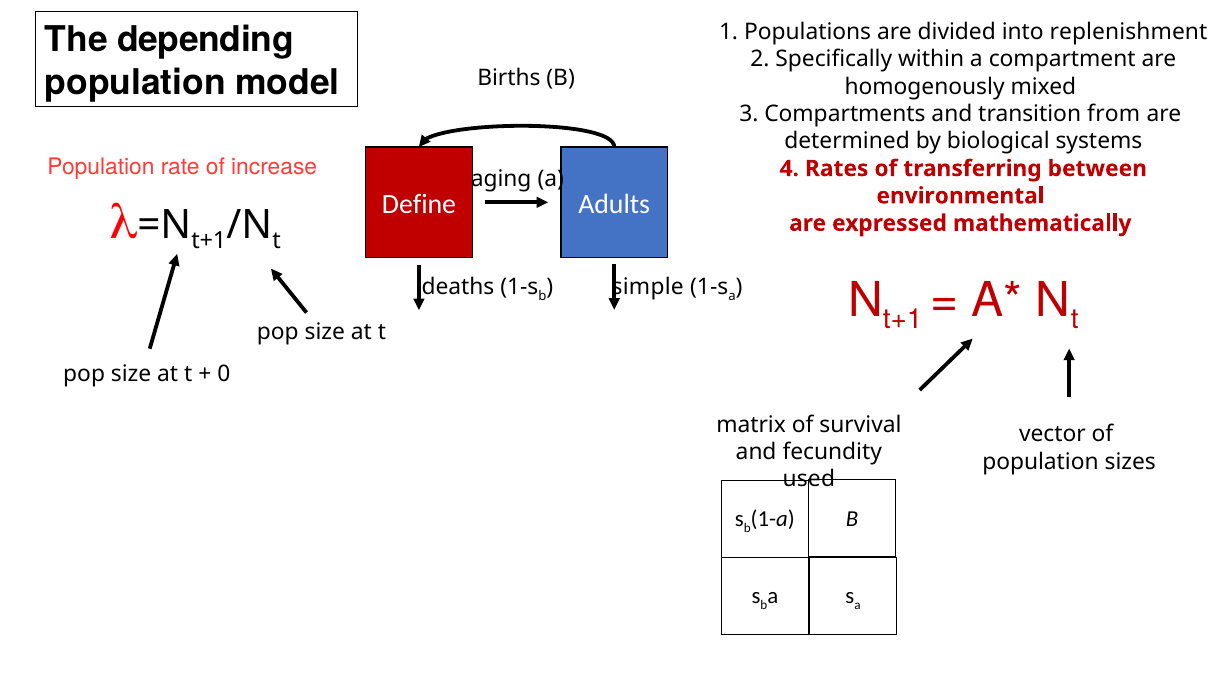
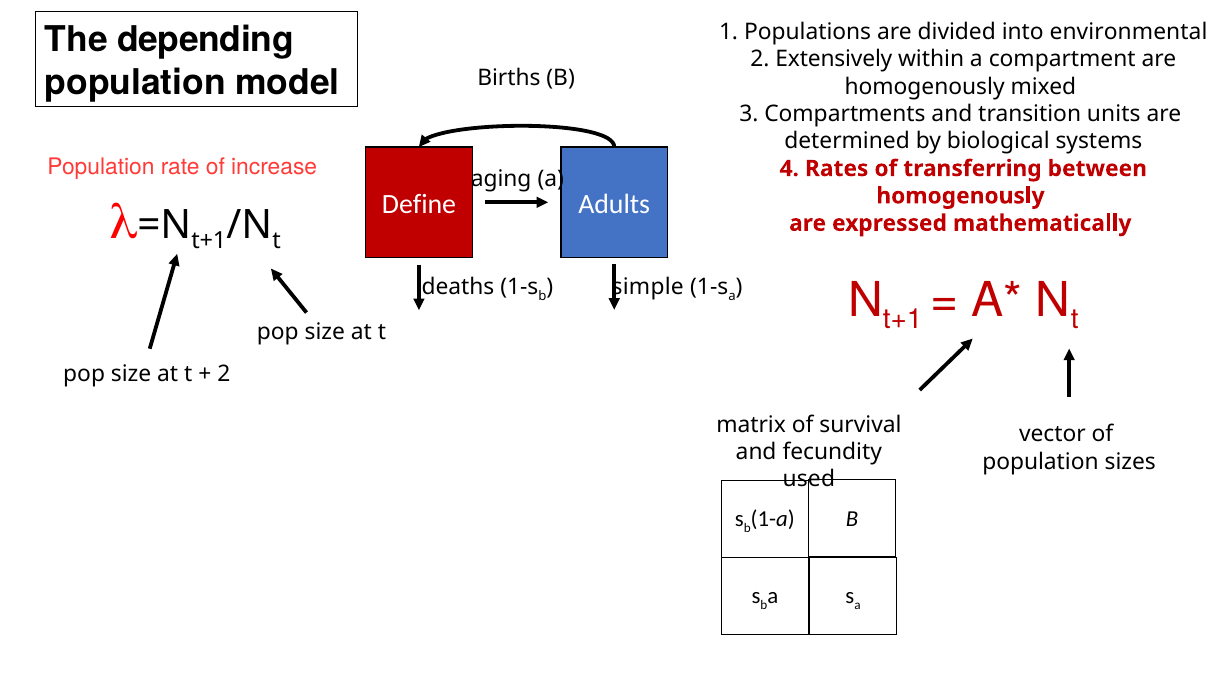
replenishment: replenishment -> environmental
Specifically: Specifically -> Extensively
from: from -> units
environmental at (960, 196): environmental -> homogenously
0 at (224, 374): 0 -> 2
